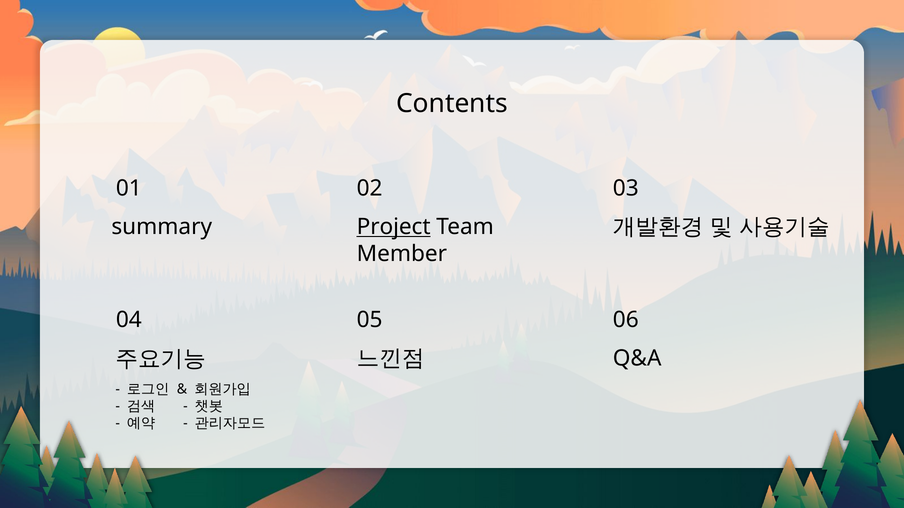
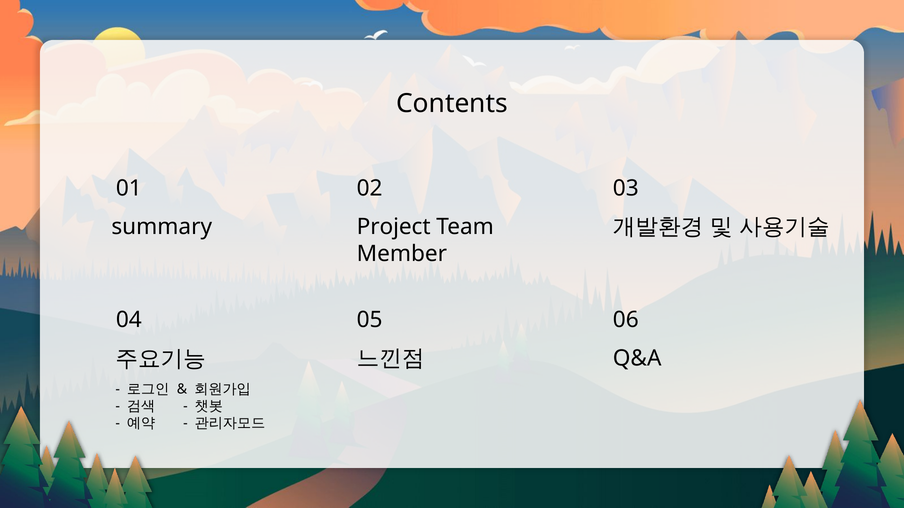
Project underline: present -> none
